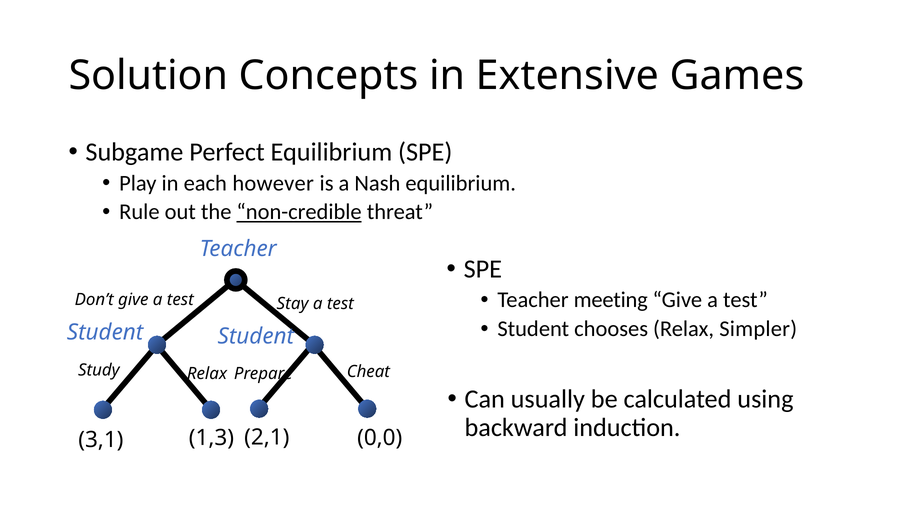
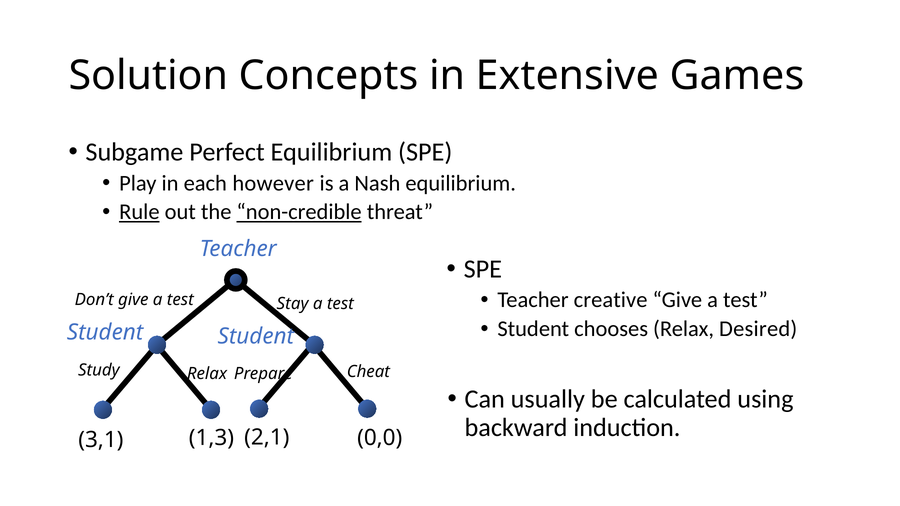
Rule underline: none -> present
meeting: meeting -> creative
Simpler: Simpler -> Desired
